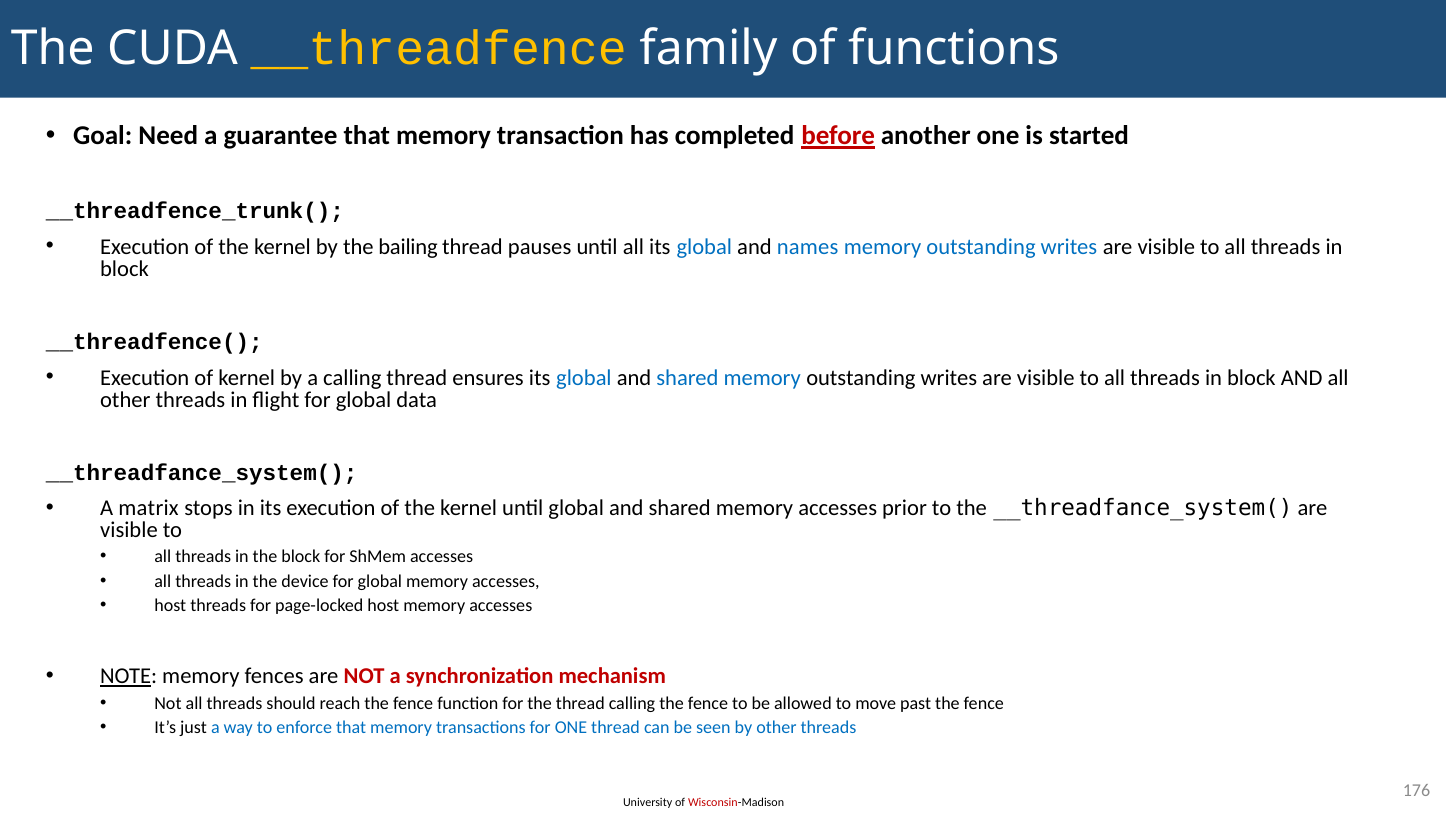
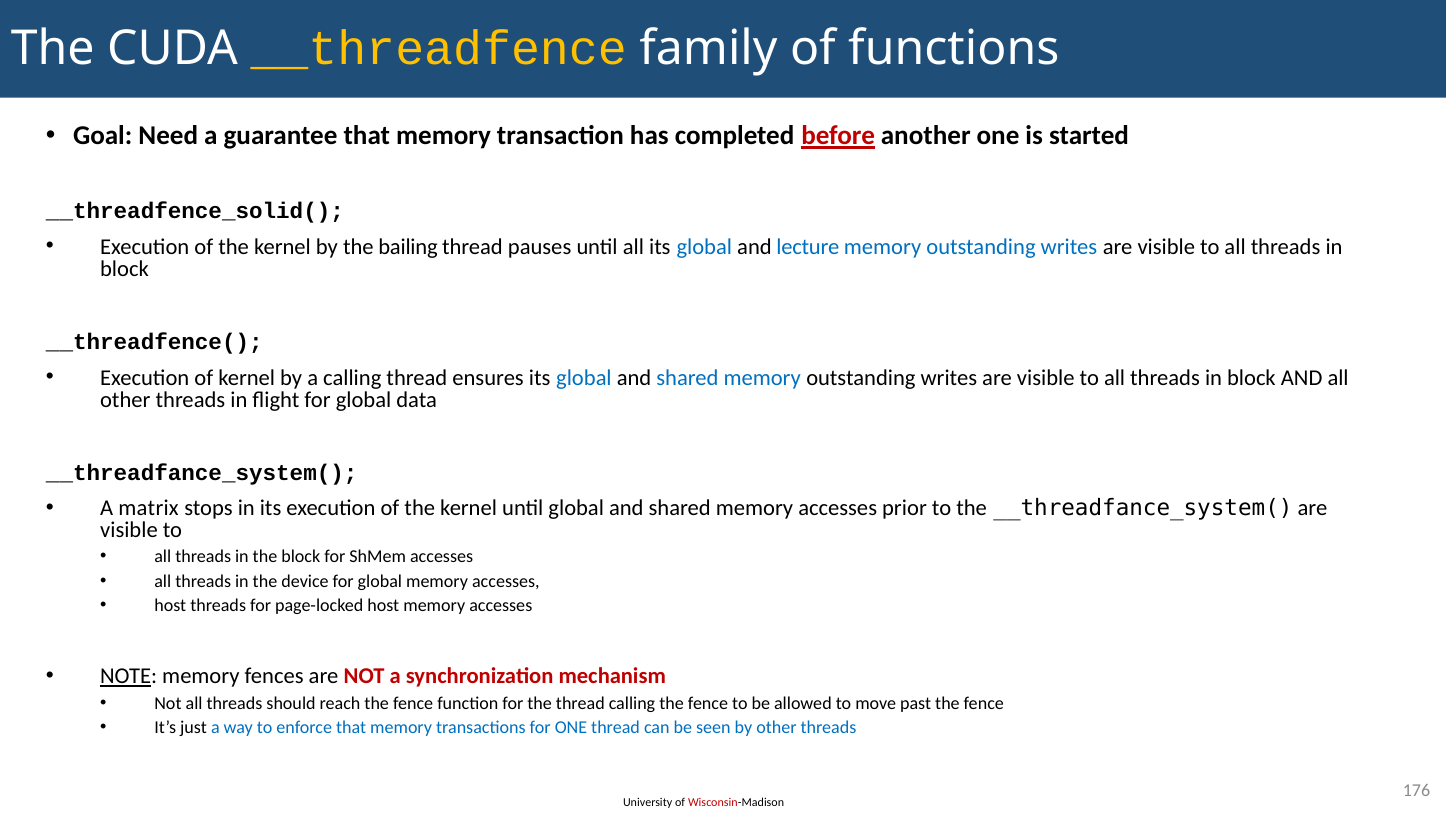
__threadfence_trunk(: __threadfence_trunk( -> __threadfence_solid(
names: names -> lecture
